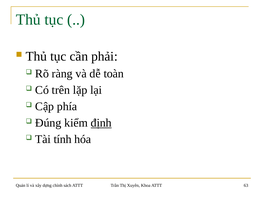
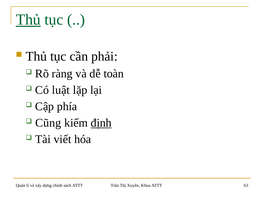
Thủ at (28, 20) underline: none -> present
trên: trên -> luật
Đúng: Đúng -> Cũng
tính: tính -> viết
